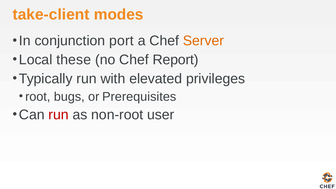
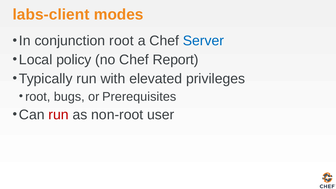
take-client: take-client -> labs-client
conjunction port: port -> root
Server colour: orange -> blue
these: these -> policy
